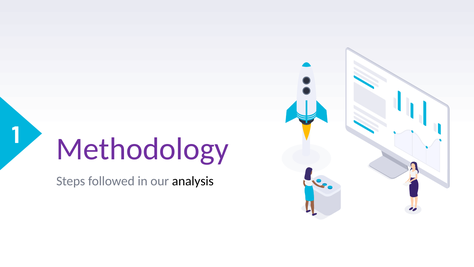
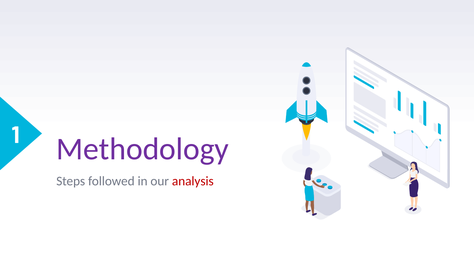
analysis colour: black -> red
